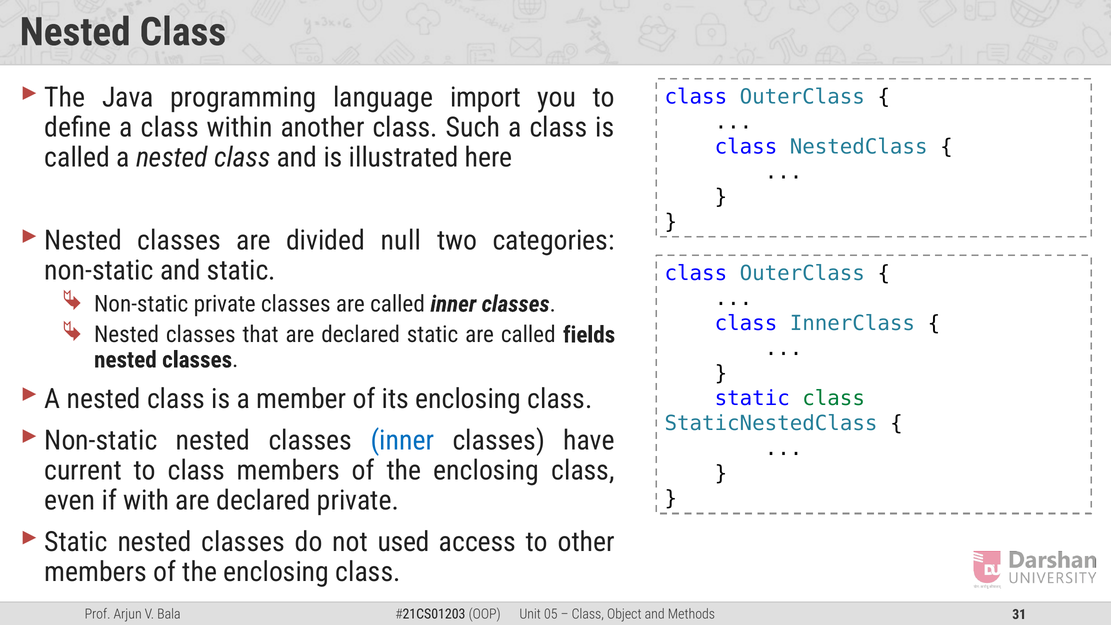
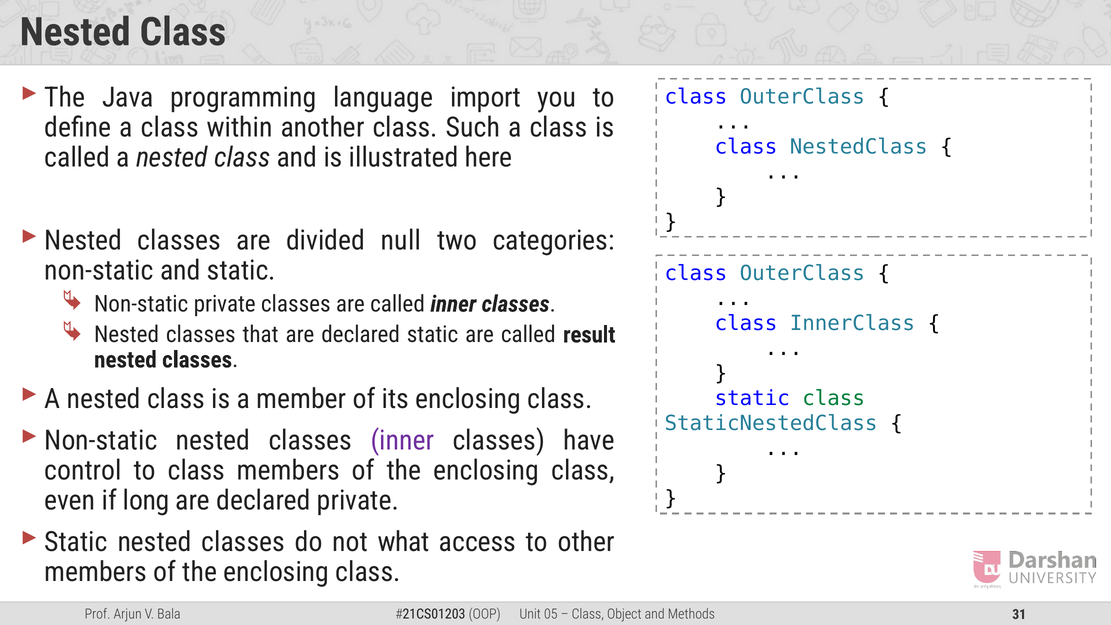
fields: fields -> result
inner at (402, 440) colour: blue -> purple
current: current -> control
with: with -> long
used: used -> what
